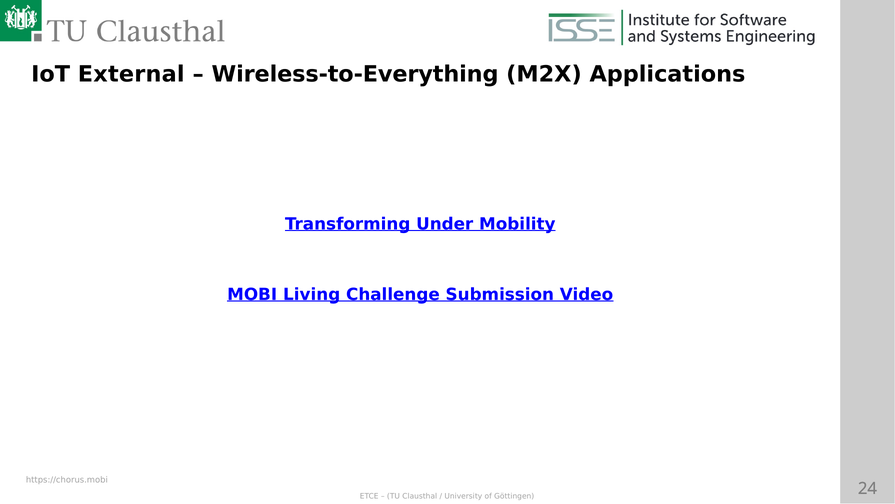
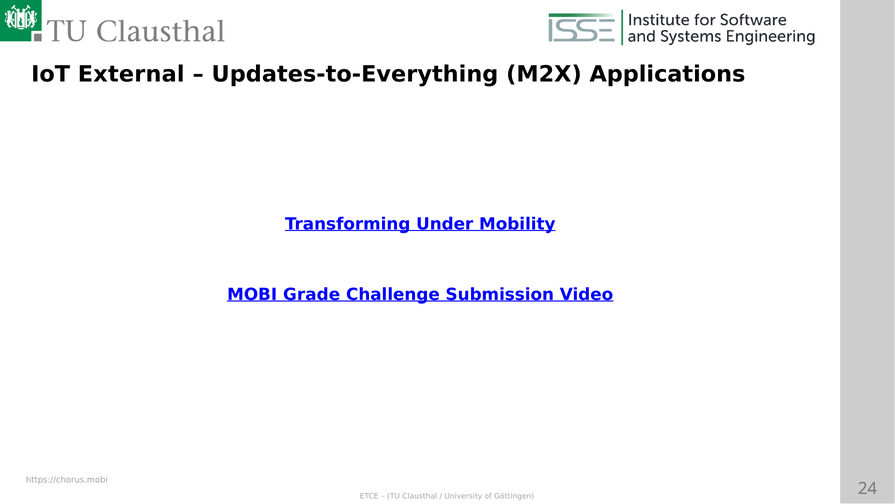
Wireless-to-Everything: Wireless-to-Everything -> Updates-to-Everything
Living: Living -> Grade
